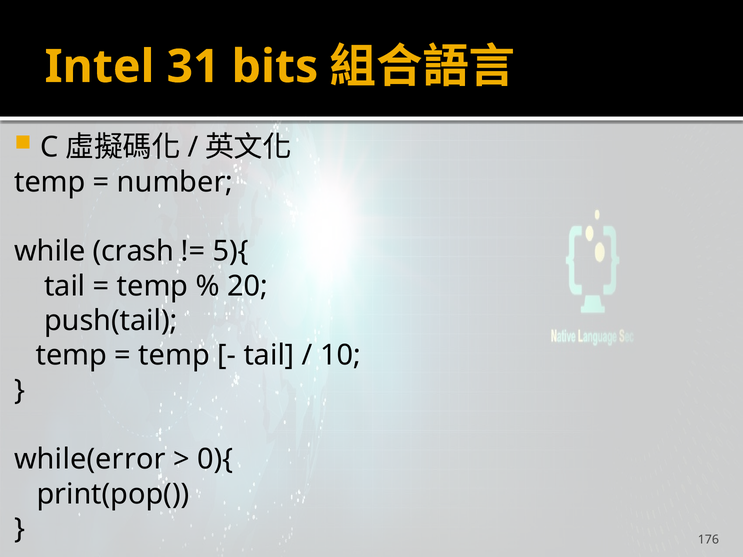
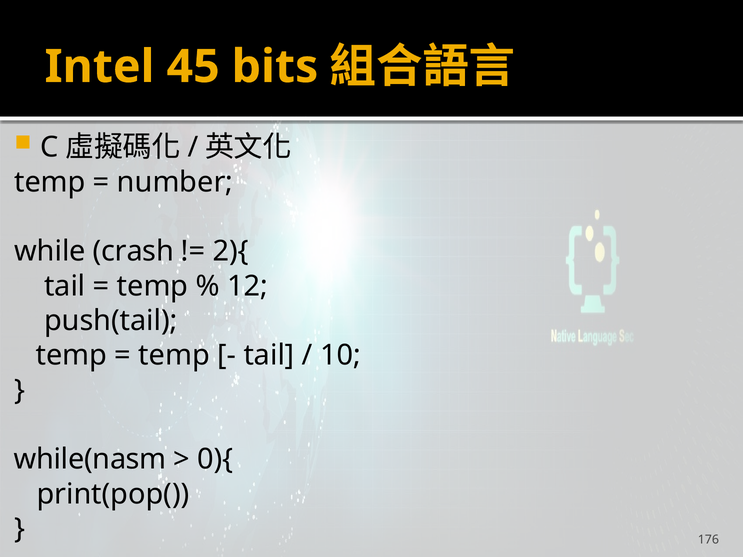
31: 31 -> 45
5){: 5){ -> 2){
20: 20 -> 12
while(error: while(error -> while(nasm
